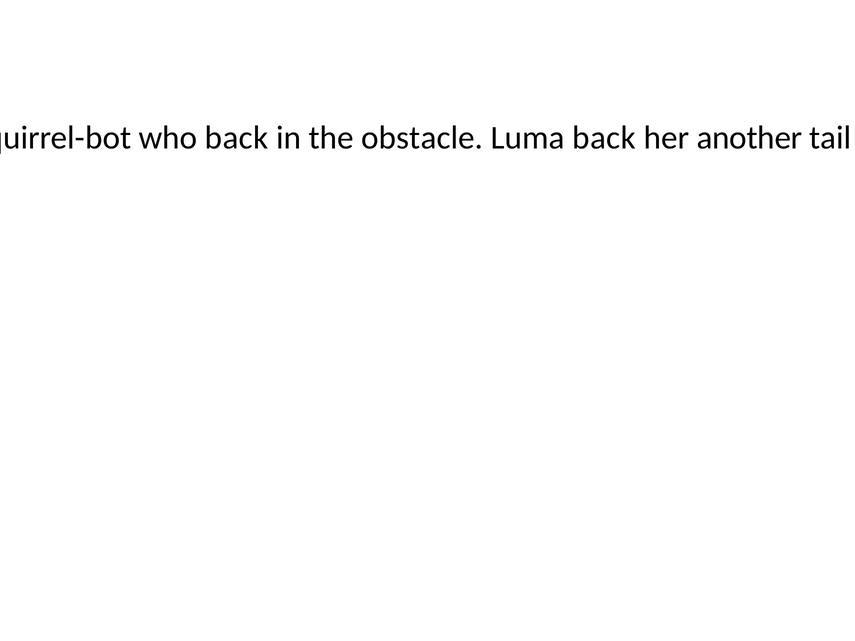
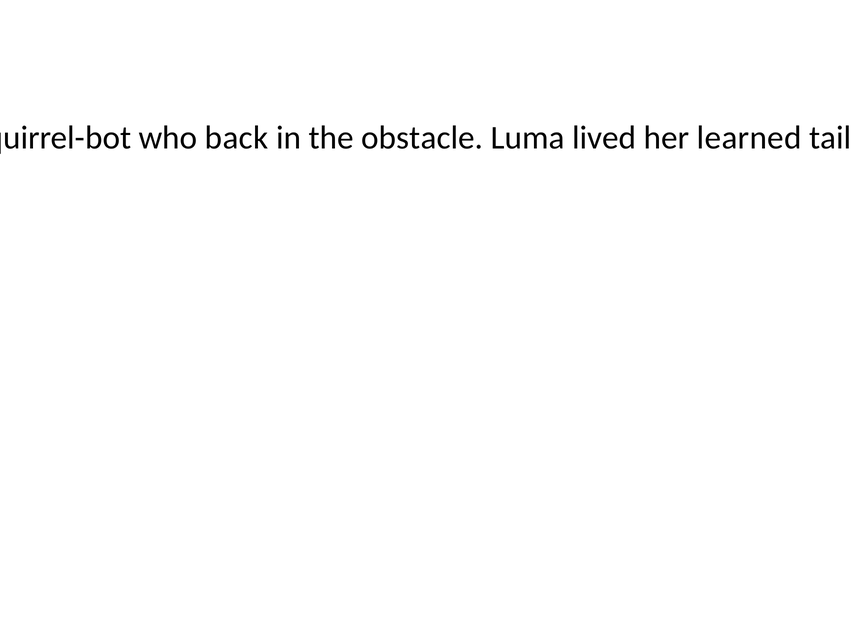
Luma back: back -> lived
another: another -> learned
